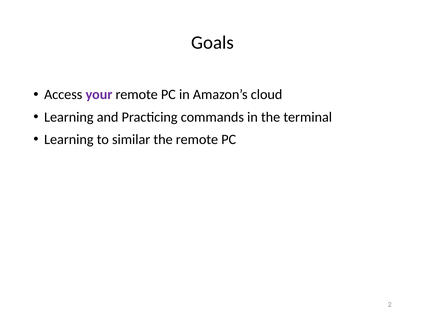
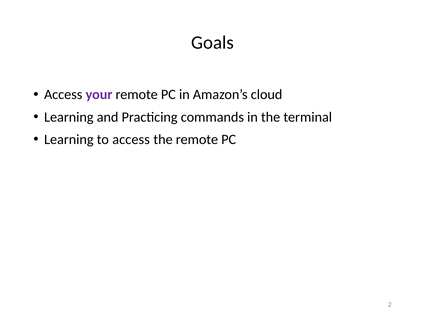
to similar: similar -> access
